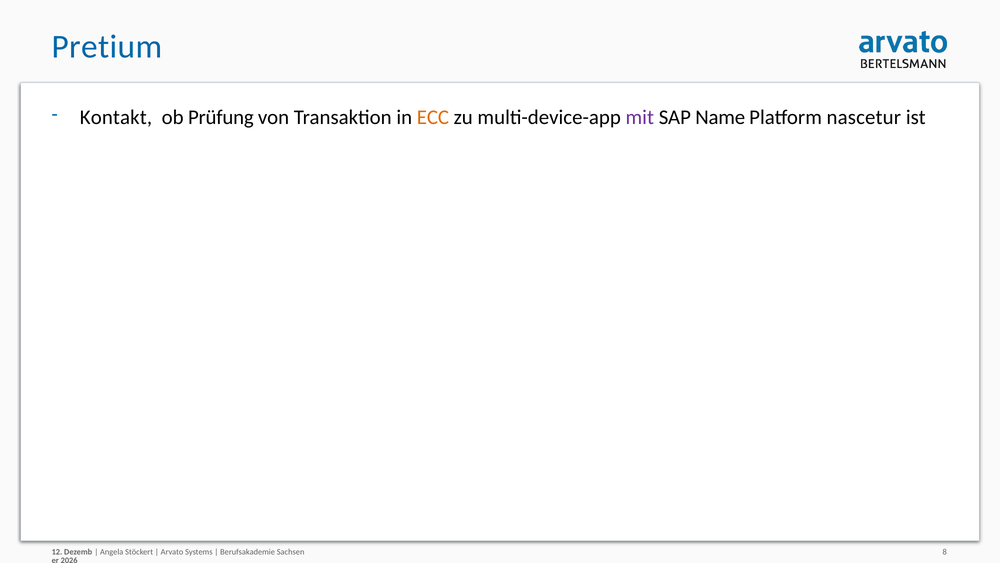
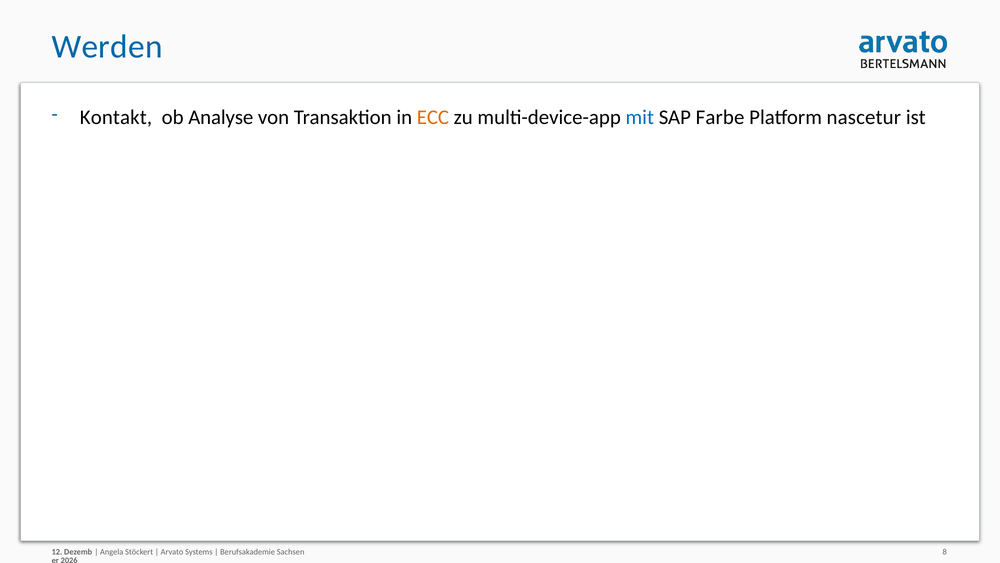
Pretium: Pretium -> Werden
Prüfung: Prüfung -> Analyse
mit colour: purple -> blue
Name: Name -> Farbe
